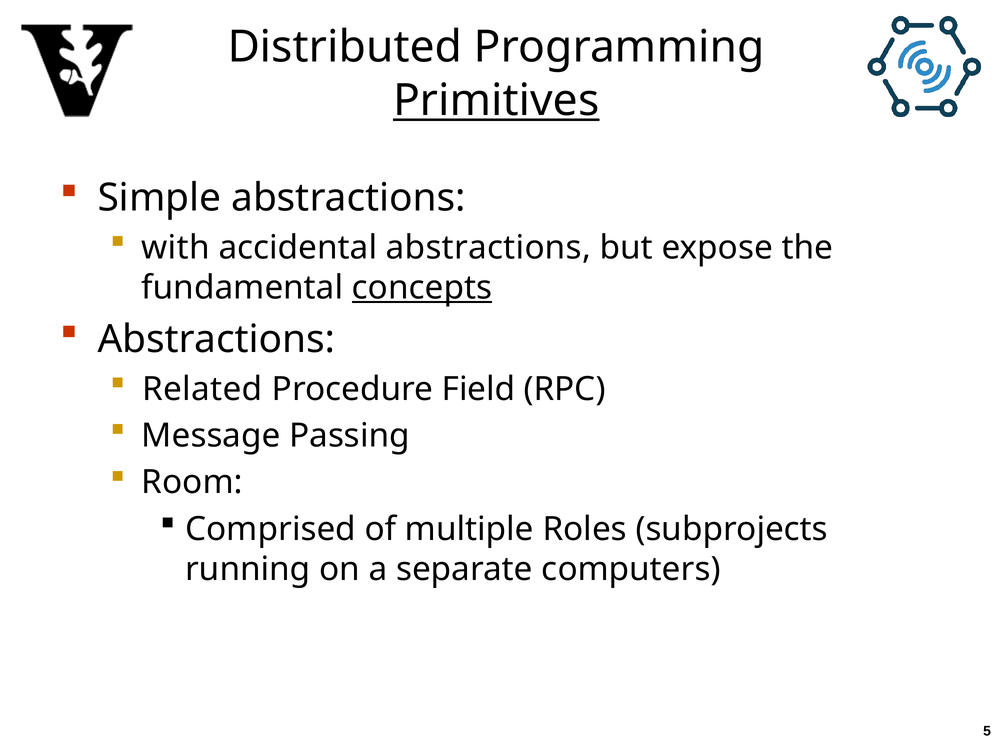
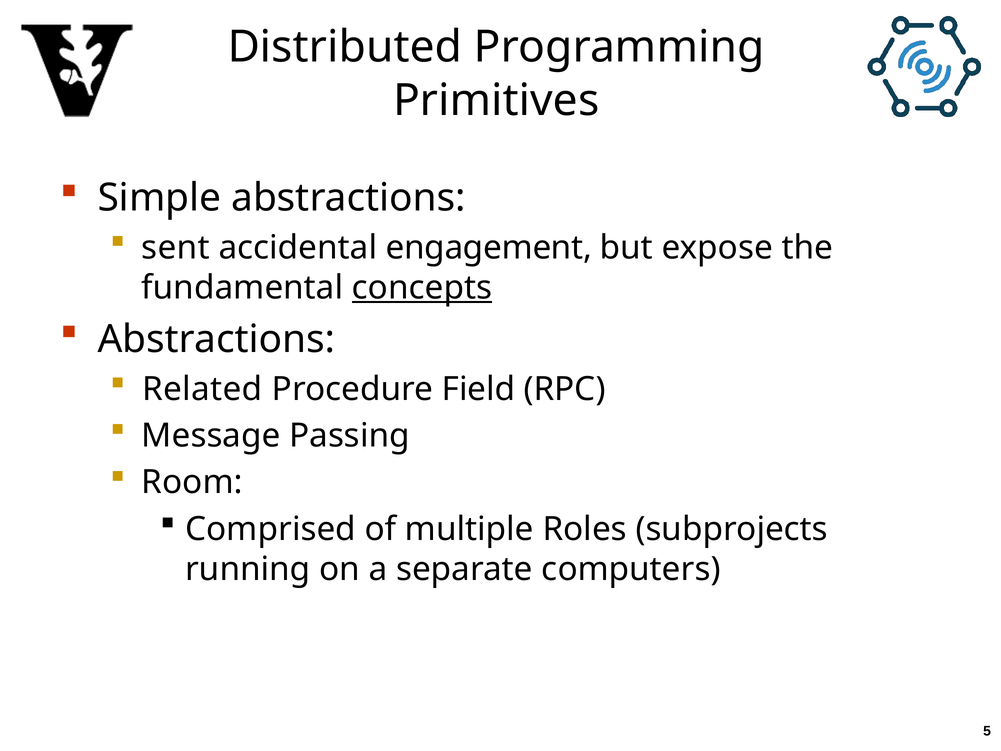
Primitives underline: present -> none
with: with -> sent
accidental abstractions: abstractions -> engagement
